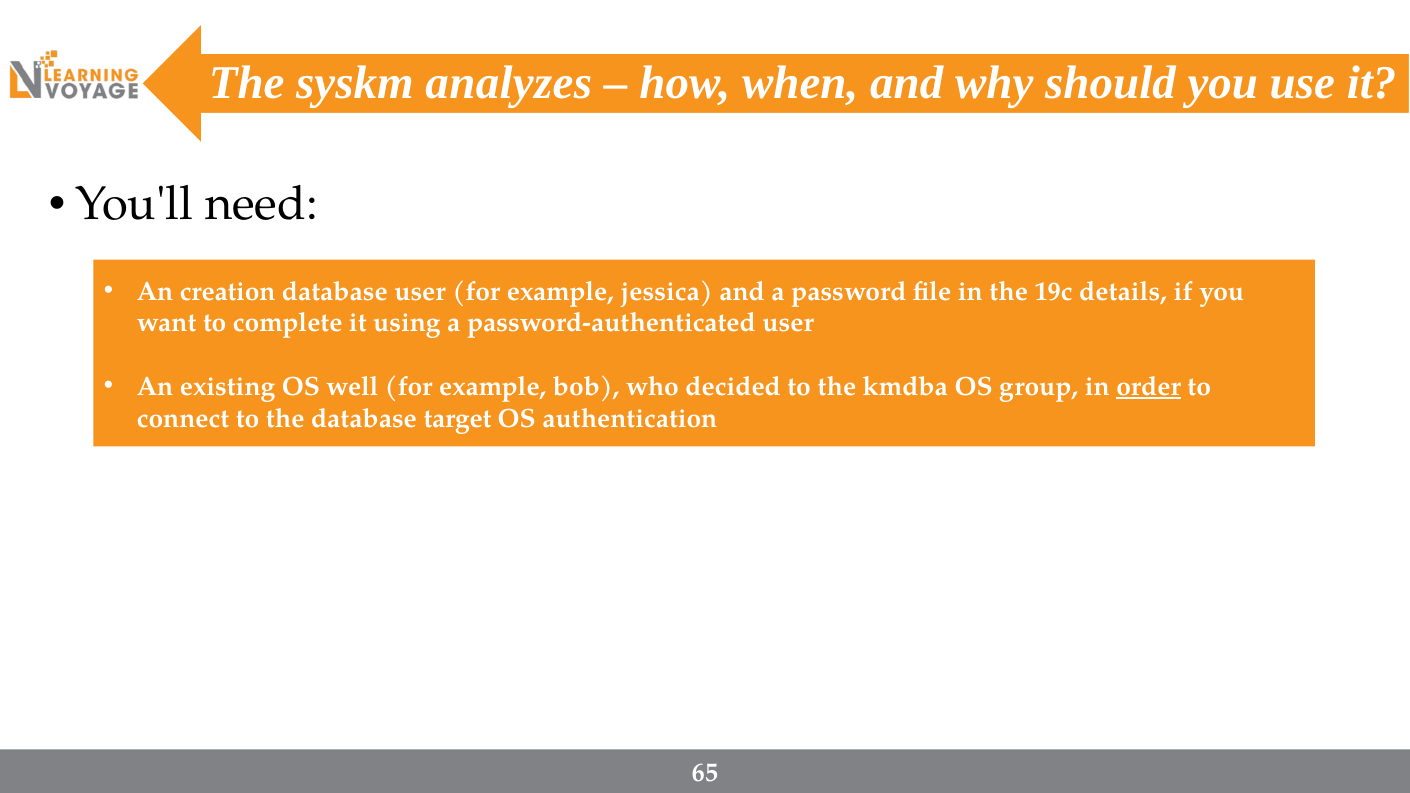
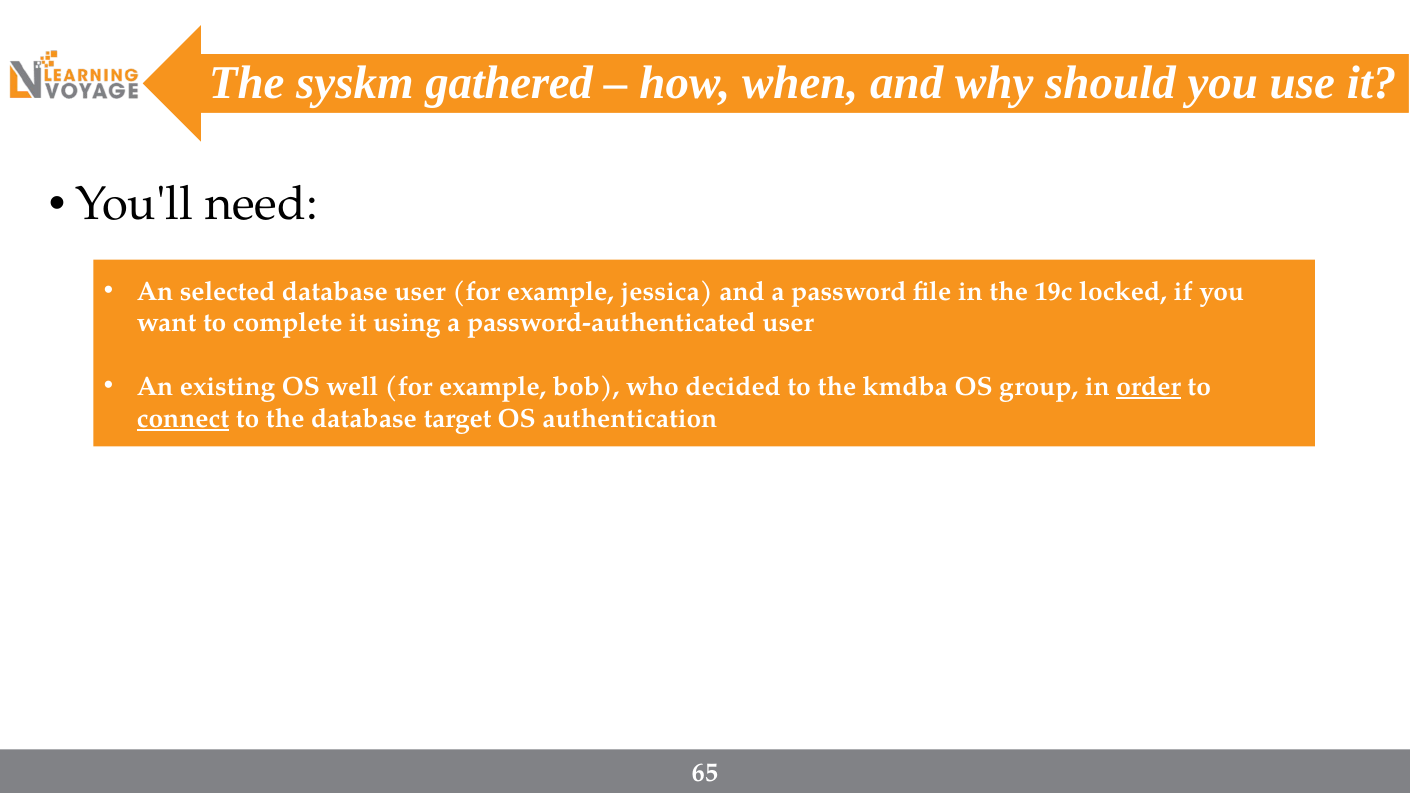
analyzes: analyzes -> gathered
creation: creation -> selected
details: details -> locked
connect underline: none -> present
